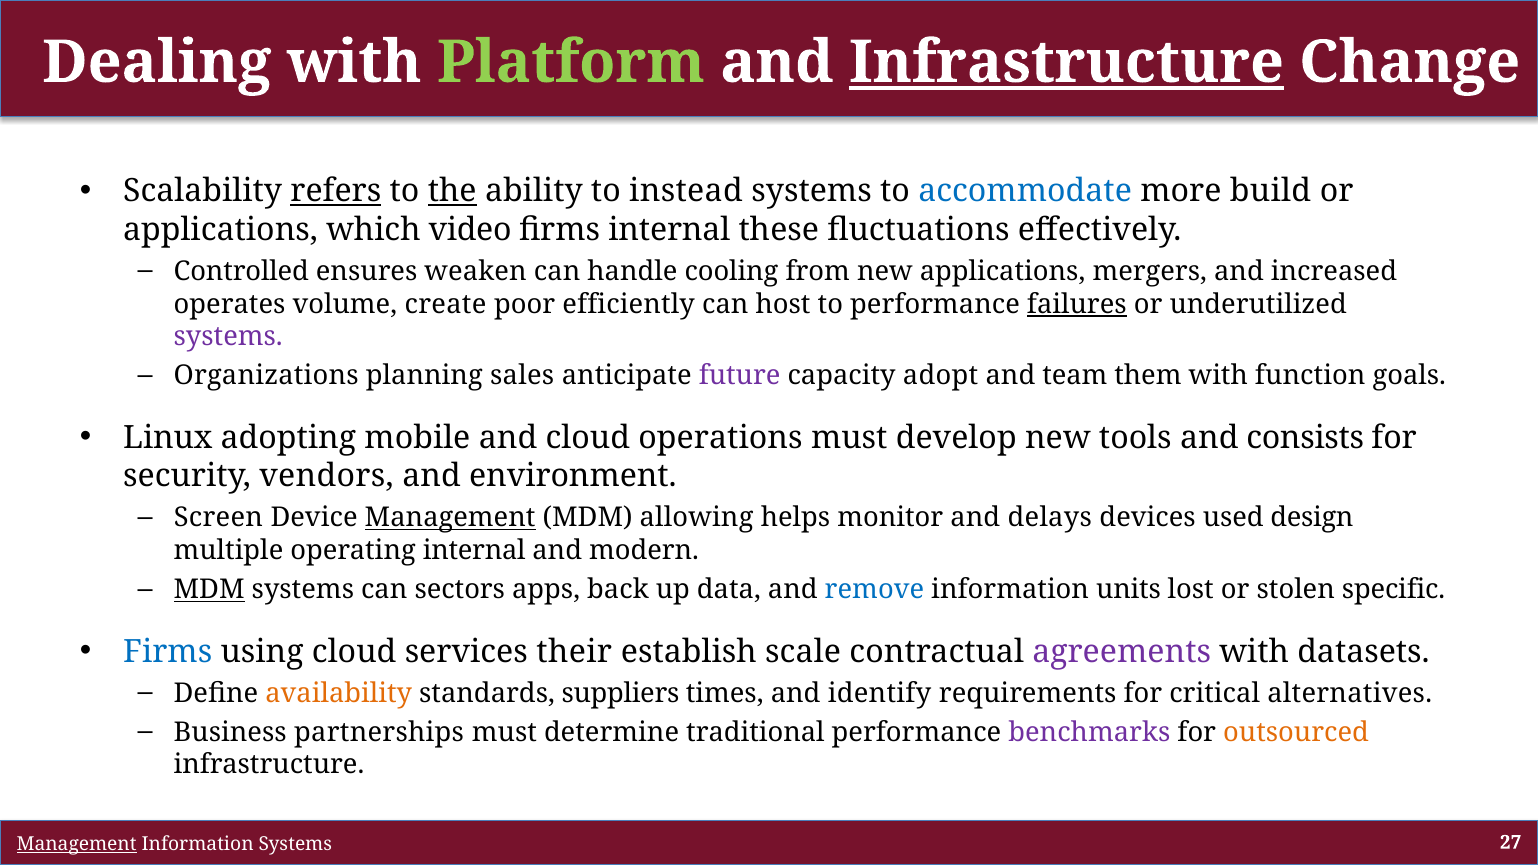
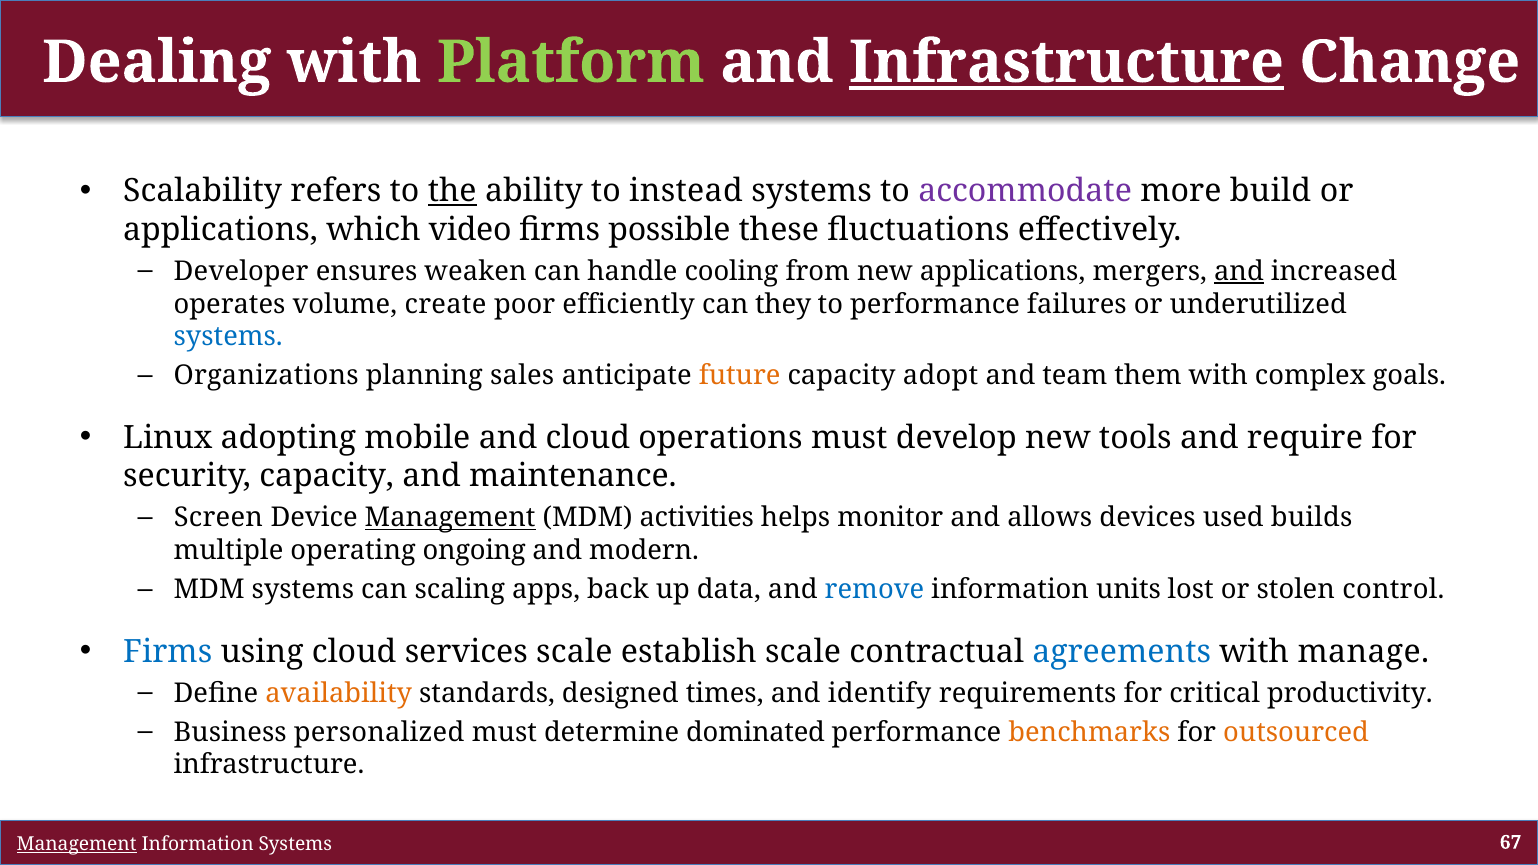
refers underline: present -> none
accommodate colour: blue -> purple
firms internal: internal -> possible
Controlled: Controlled -> Developer
and at (1239, 272) underline: none -> present
host: host -> they
failures underline: present -> none
systems at (228, 337) colour: purple -> blue
future colour: purple -> orange
function: function -> complex
consists: consists -> require
security vendors: vendors -> capacity
environment: environment -> maintenance
allowing: allowing -> activities
delays: delays -> allows
design: design -> builds
operating internal: internal -> ongoing
MDM at (209, 590) underline: present -> none
sectors: sectors -> scaling
specific: specific -> control
services their: their -> scale
agreements colour: purple -> blue
datasets: datasets -> manage
suppliers: suppliers -> designed
alternatives: alternatives -> productivity
partnerships: partnerships -> personalized
traditional: traditional -> dominated
benchmarks colour: purple -> orange
27: 27 -> 67
